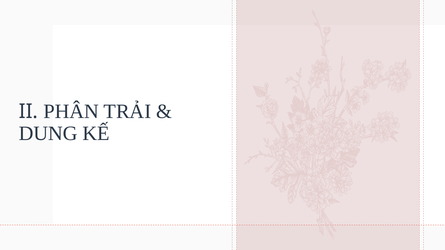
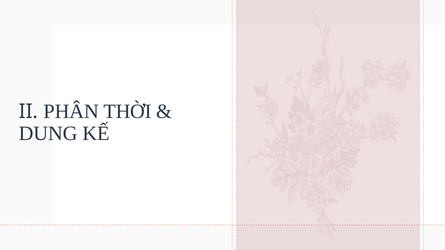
TRẢI: TRẢI -> THỜI
